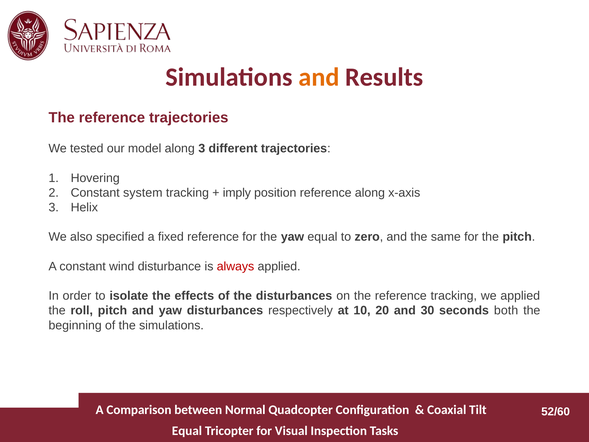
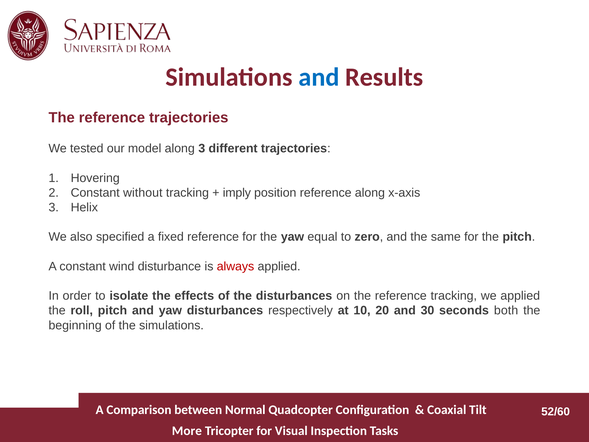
and at (319, 77) colour: orange -> blue
system: system -> without
Equal at (187, 430): Equal -> More
